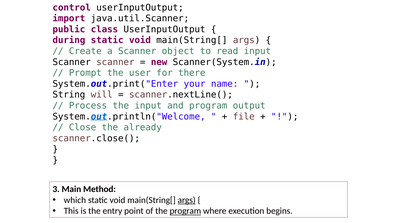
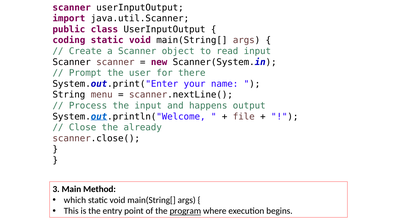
control at (72, 8): control -> scanner
during: during -> coding
will: will -> menu
and program: program -> happens
args at (187, 200) underline: present -> none
